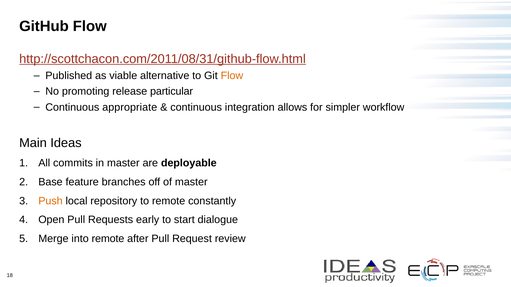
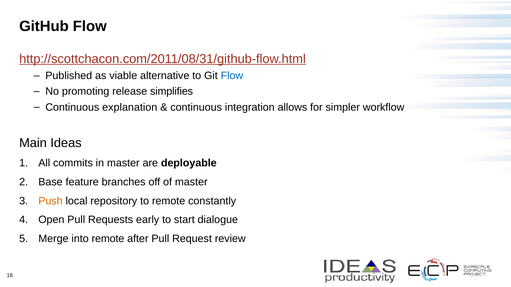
Flow at (232, 76) colour: orange -> blue
particular: particular -> simplifies
appropriate: appropriate -> explanation
